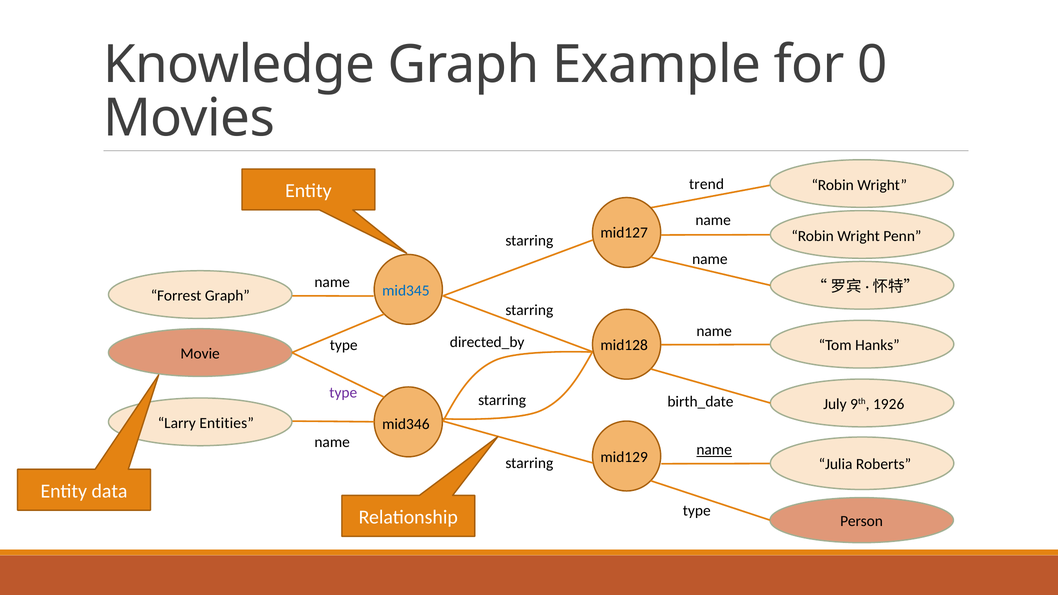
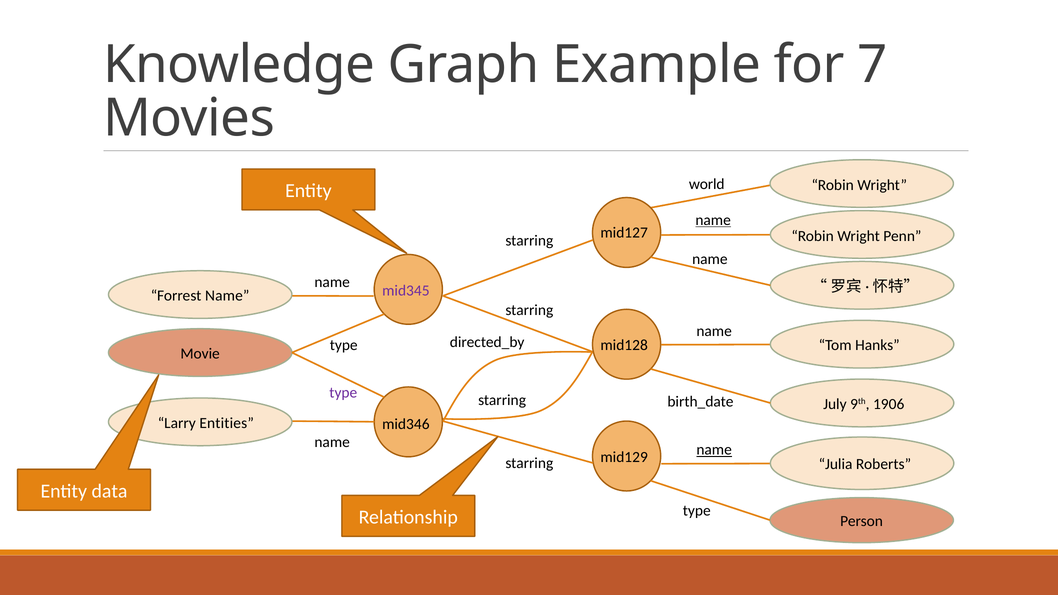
0: 0 -> 7
trend: trend -> world
name at (713, 220) underline: none -> present
mid345 colour: blue -> purple
Forrest Graph: Graph -> Name
1926: 1926 -> 1906
